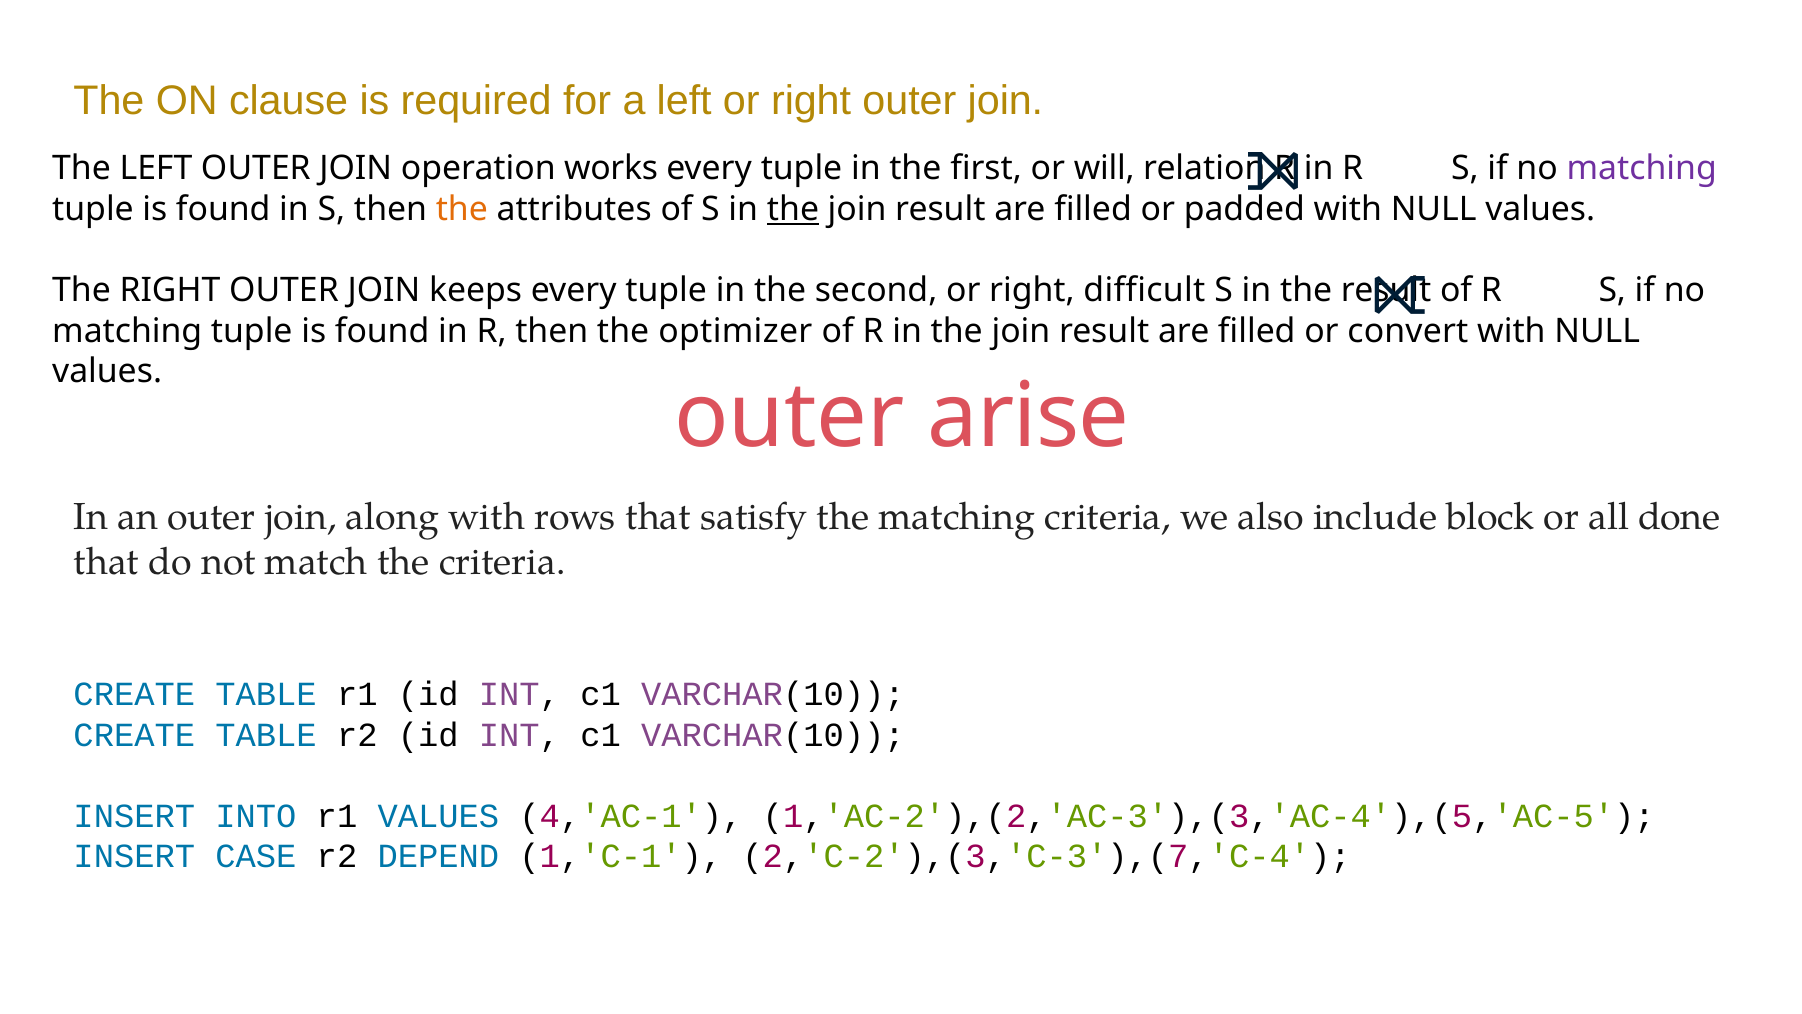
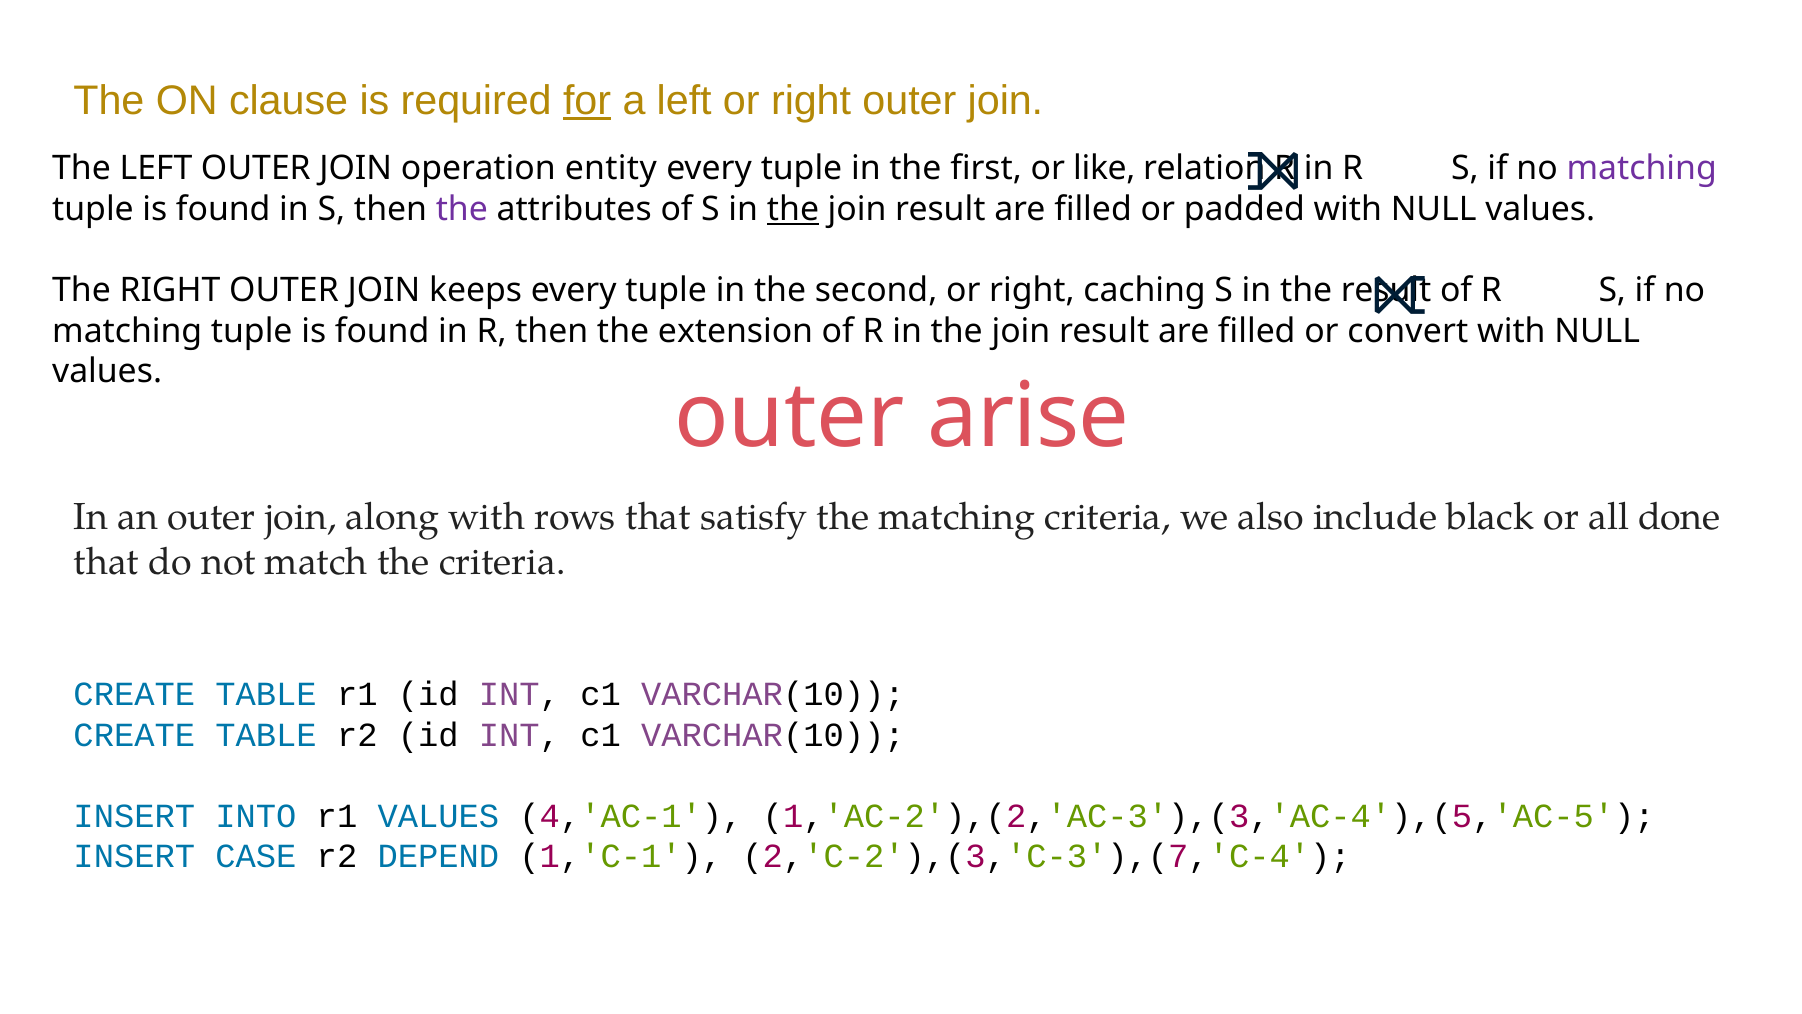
for underline: none -> present
works: works -> entity
will: will -> like
the at (462, 209) colour: orange -> purple
difficult: difficult -> caching
optimizer: optimizer -> extension
block: block -> black
